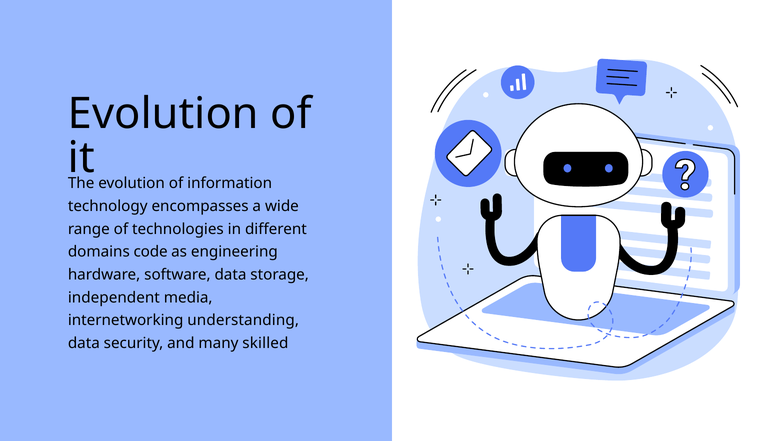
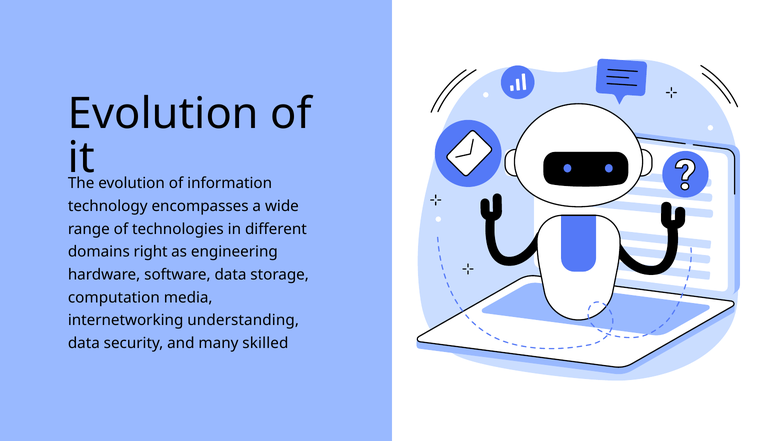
code: code -> right
independent: independent -> computation
